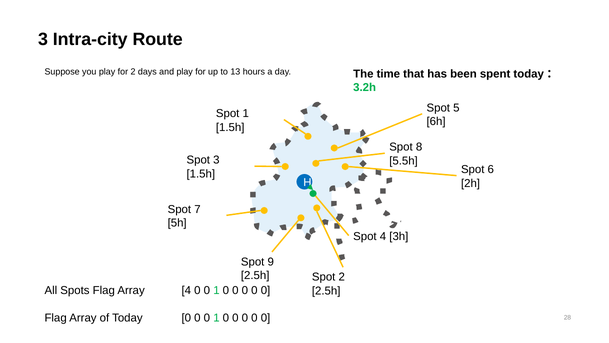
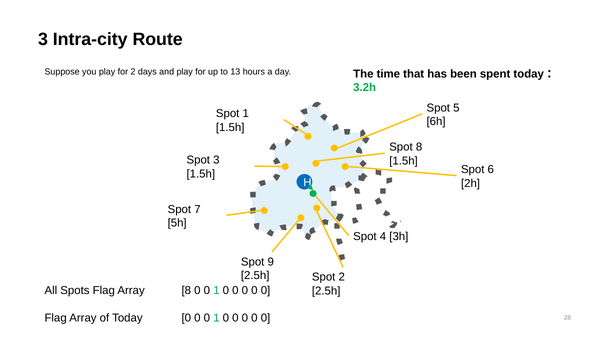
5.5h at (404, 161): 5.5h -> 1.5h
Array 4: 4 -> 8
